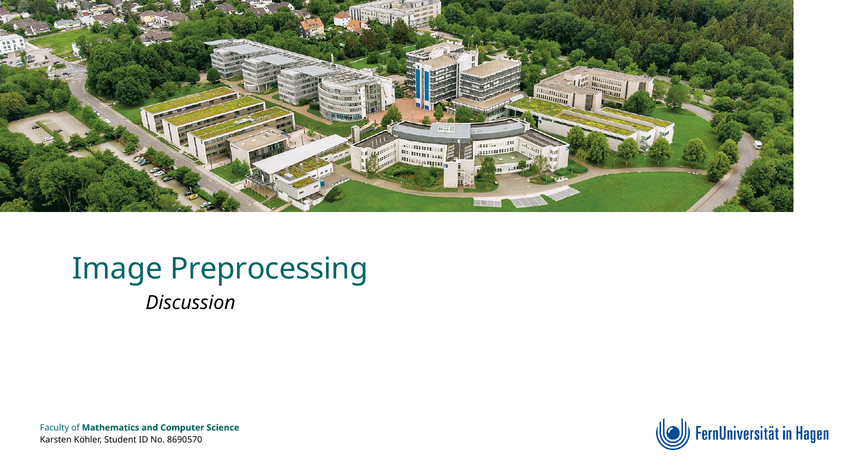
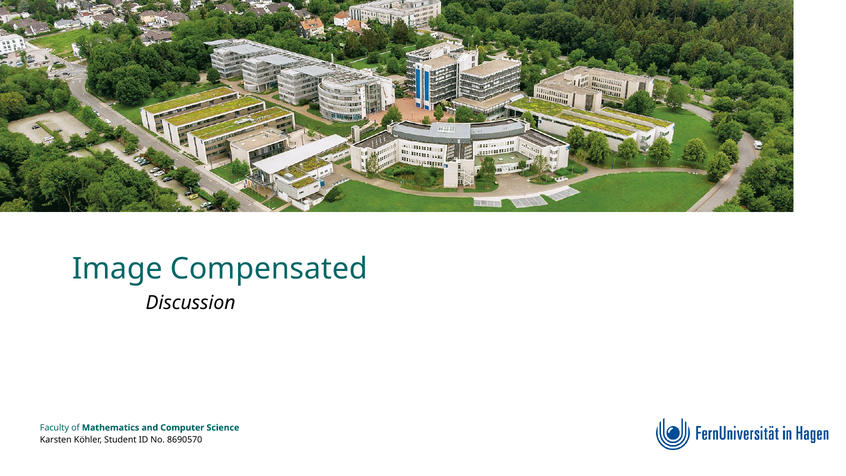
Preprocessing: Preprocessing -> Compensated
